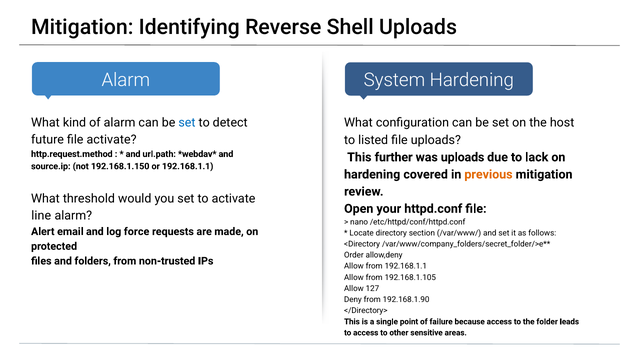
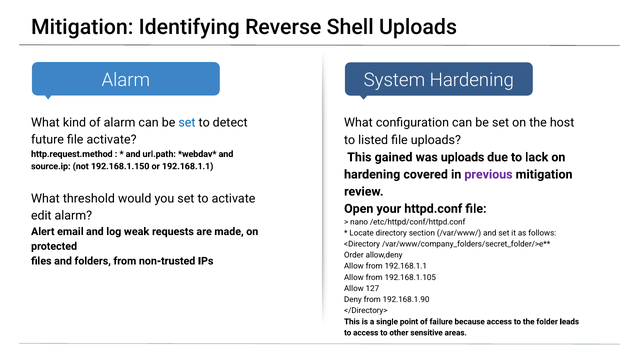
further: further -> gained
previous colour: orange -> purple
line: line -> edit
force: force -> weak
